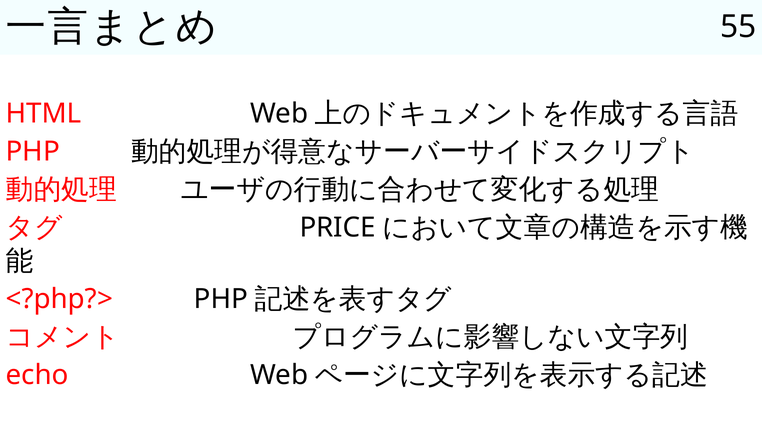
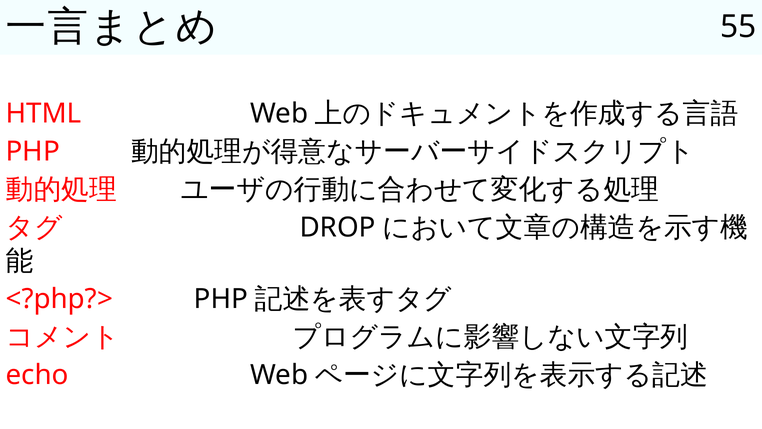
PRICE: PRICE -> DROP
